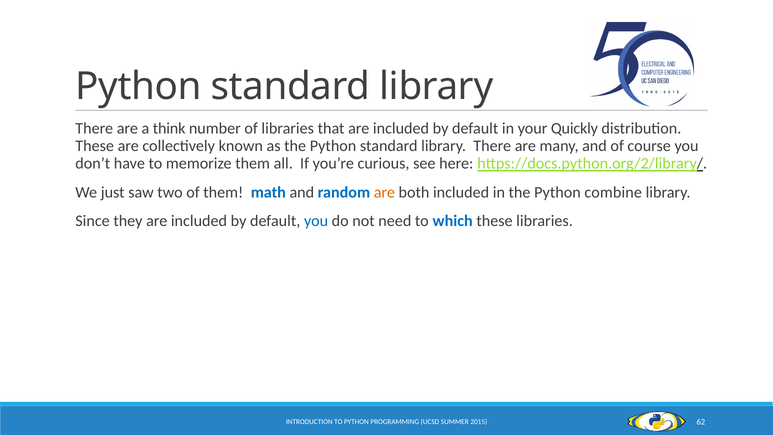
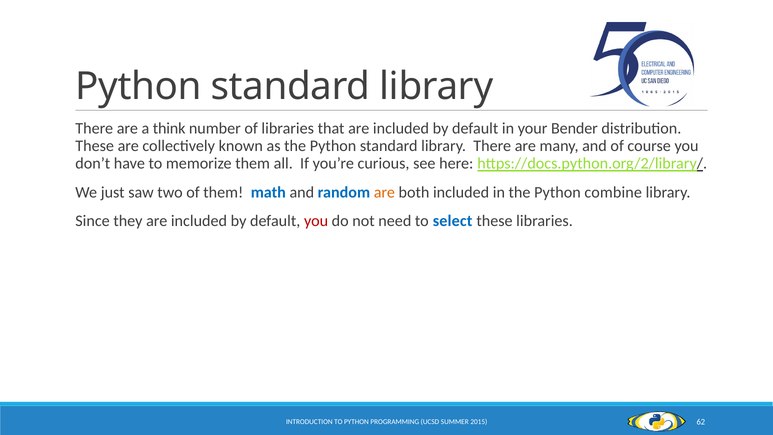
Quickly: Quickly -> Bender
you at (316, 221) colour: blue -> red
which: which -> select
